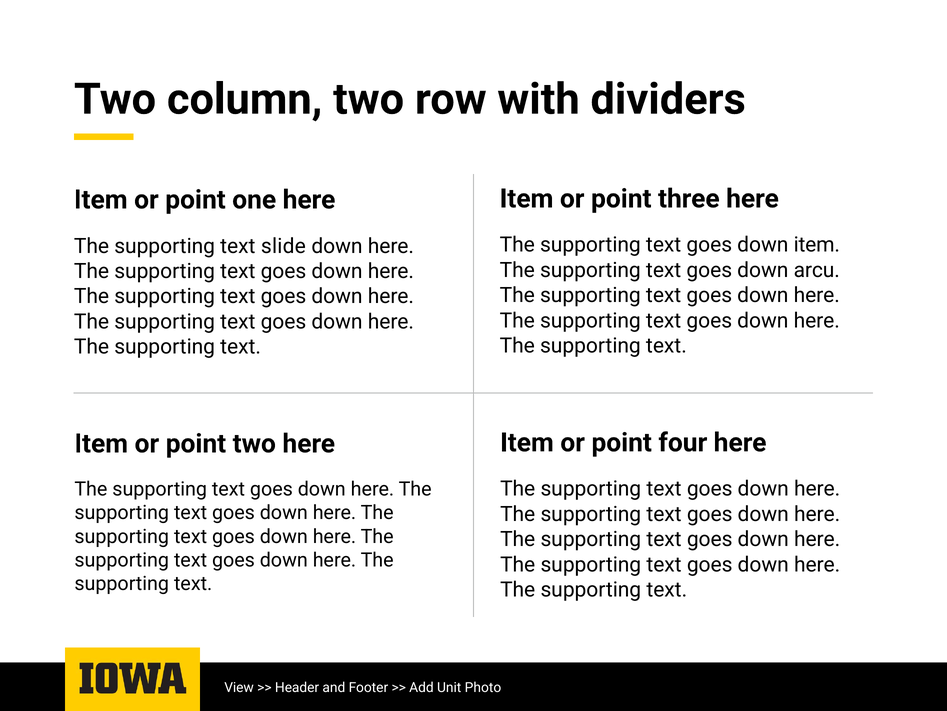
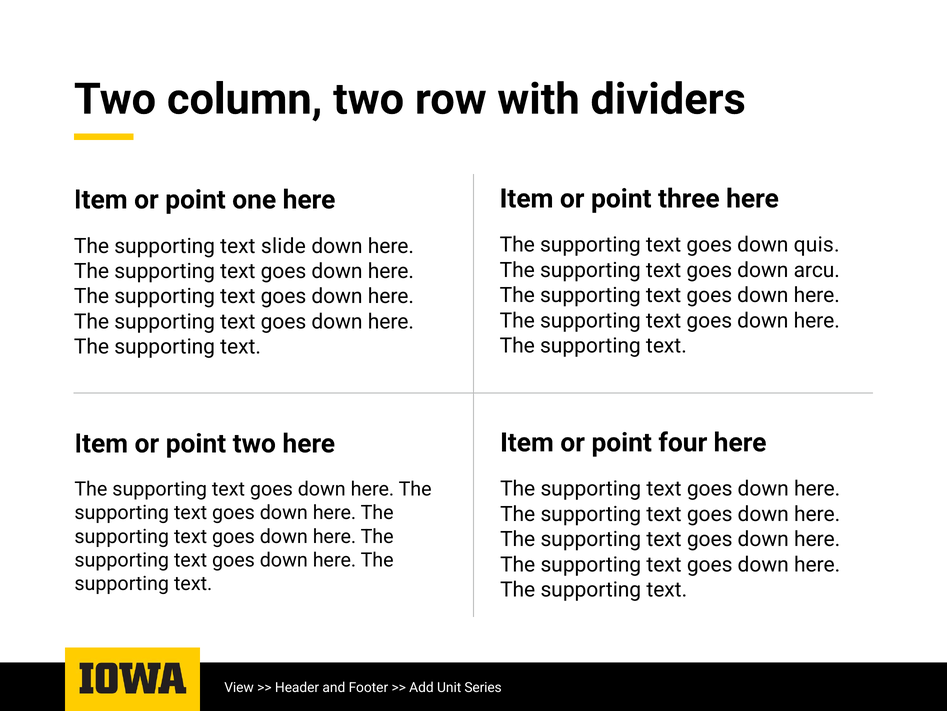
down item: item -> quis
Photo: Photo -> Series
